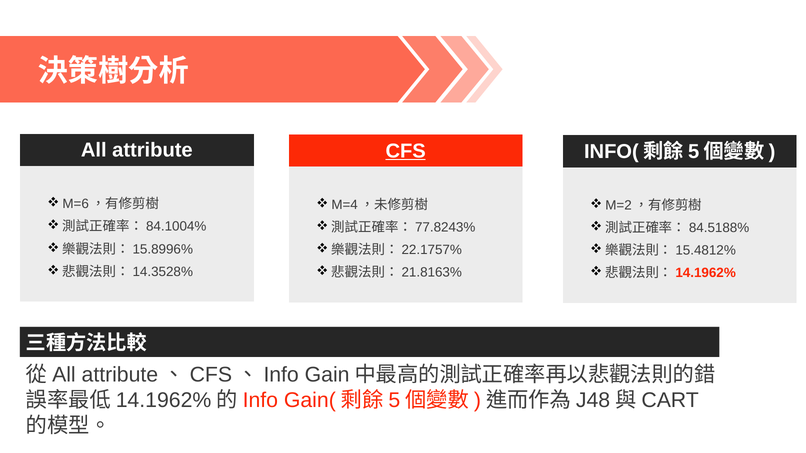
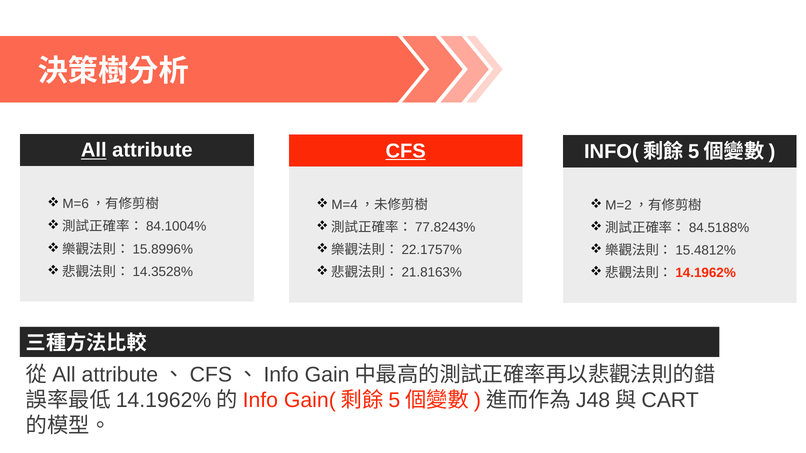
All underline: none -> present
